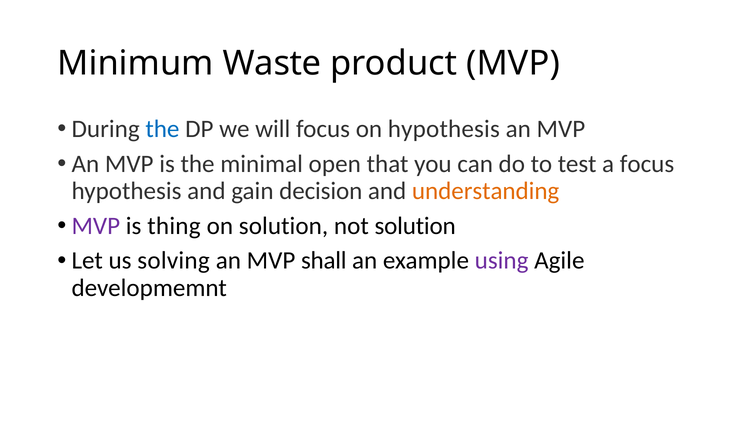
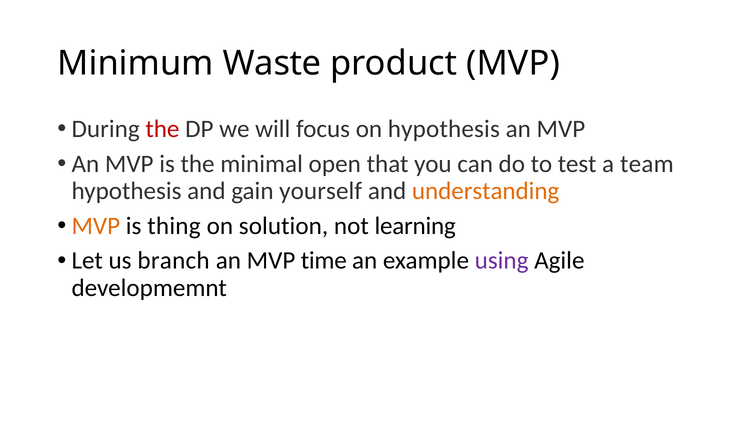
the at (162, 129) colour: blue -> red
a focus: focus -> team
decision: decision -> yourself
MVP at (96, 226) colour: purple -> orange
not solution: solution -> learning
solving: solving -> branch
shall: shall -> time
